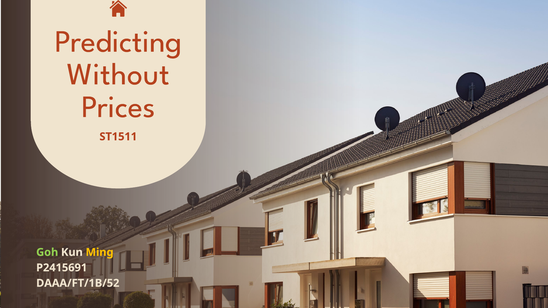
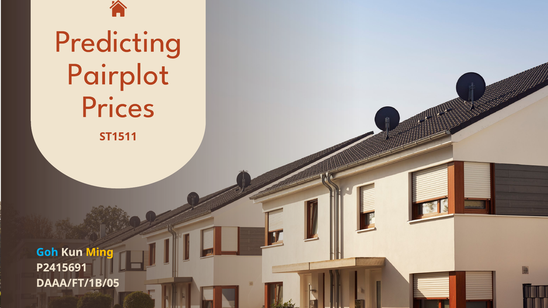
Without: Without -> Pairplot
Goh colour: light green -> light blue
DAAA/FT/1B/52: DAAA/FT/1B/52 -> DAAA/FT/1B/05
